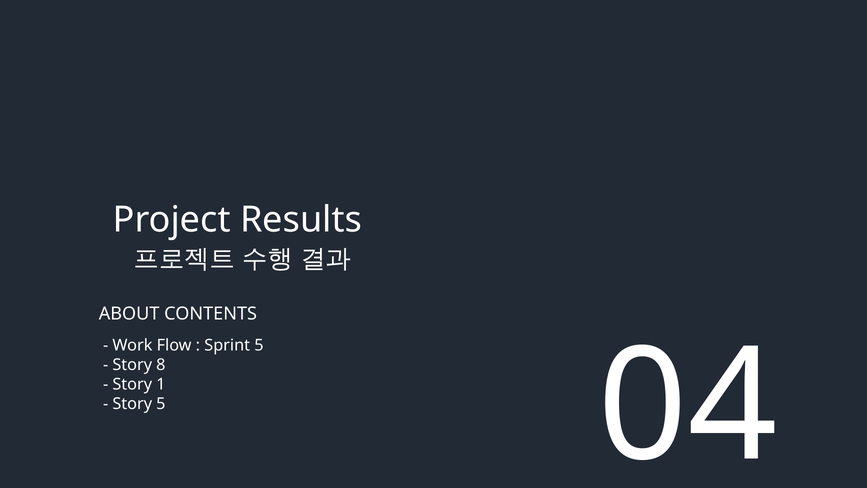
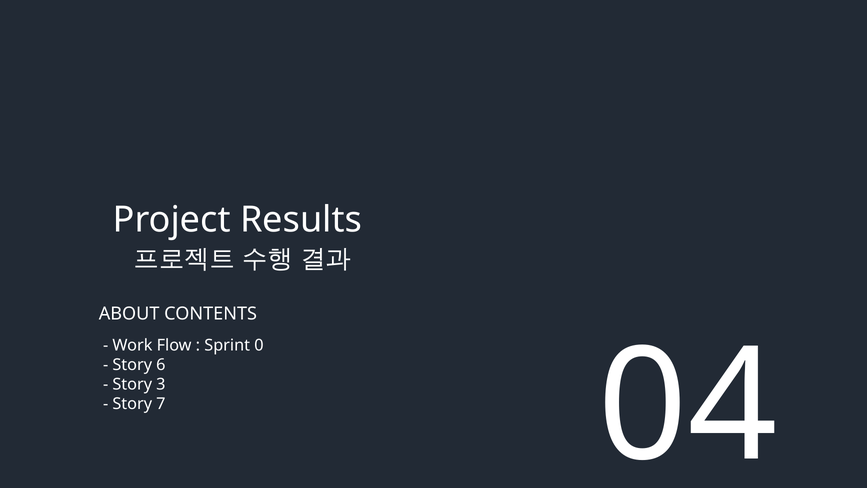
Sprint 5: 5 -> 0
8: 8 -> 6
1: 1 -> 3
Story 5: 5 -> 7
